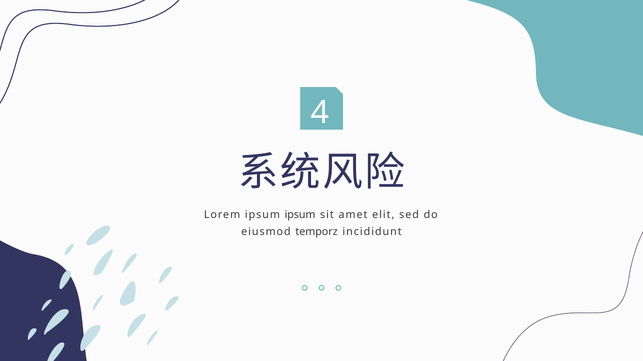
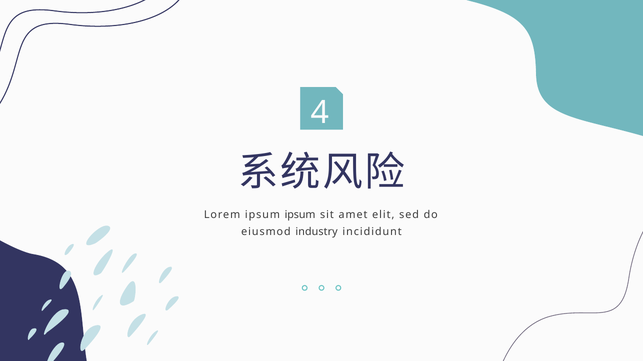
temporz: temporz -> industry
